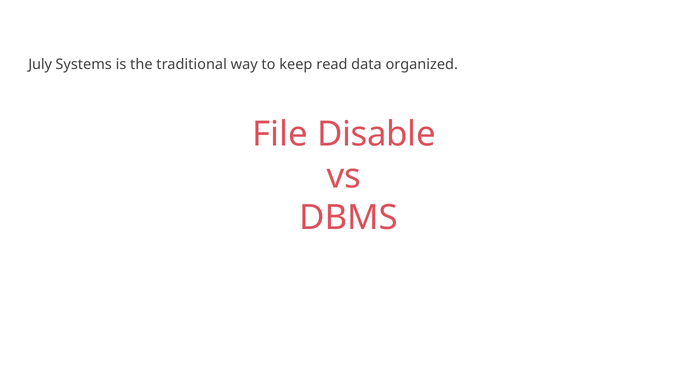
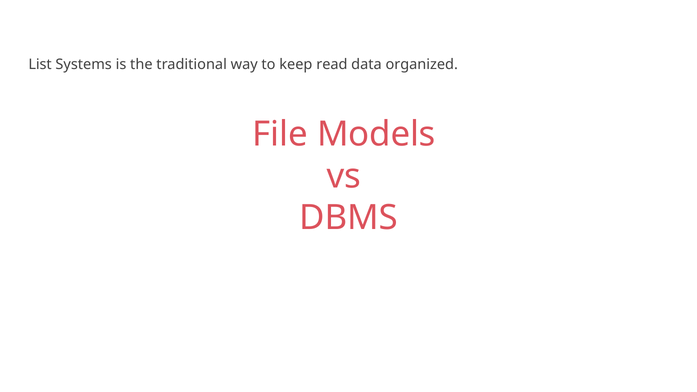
July: July -> List
Disable: Disable -> Models
